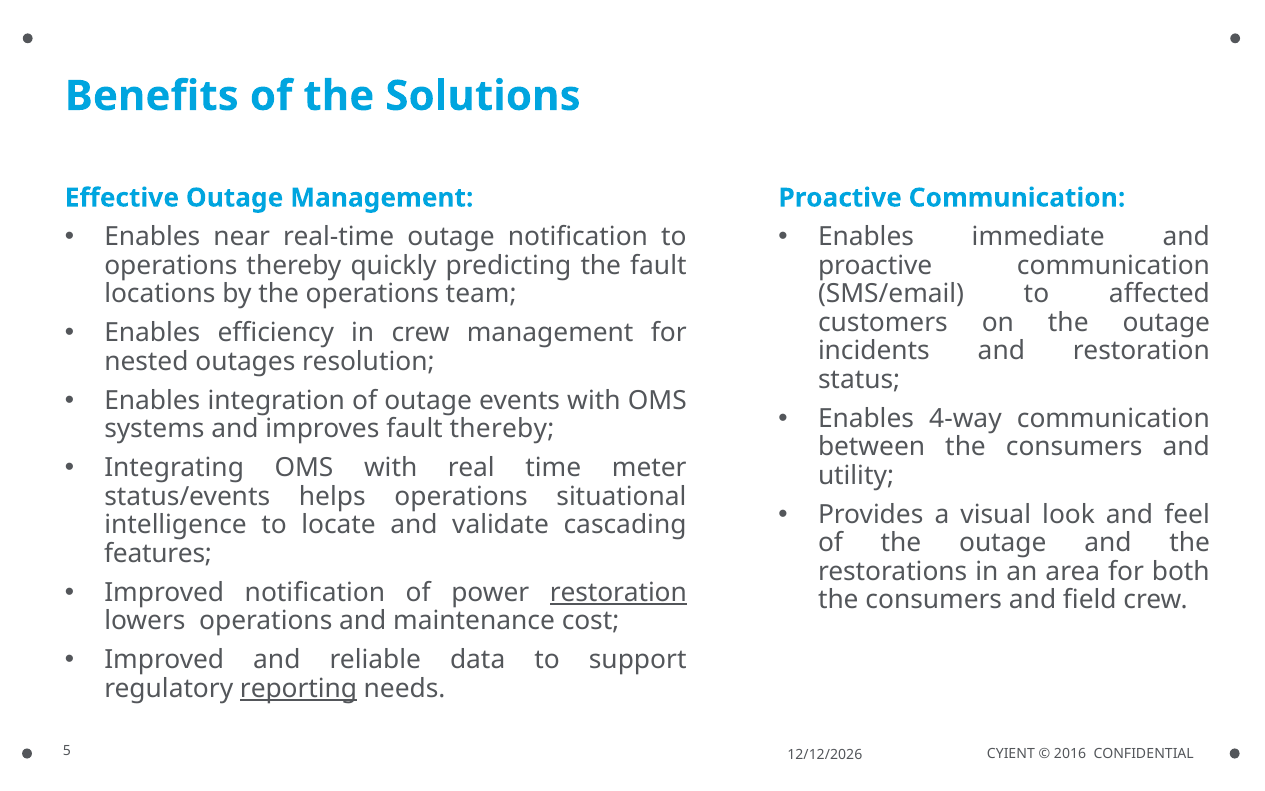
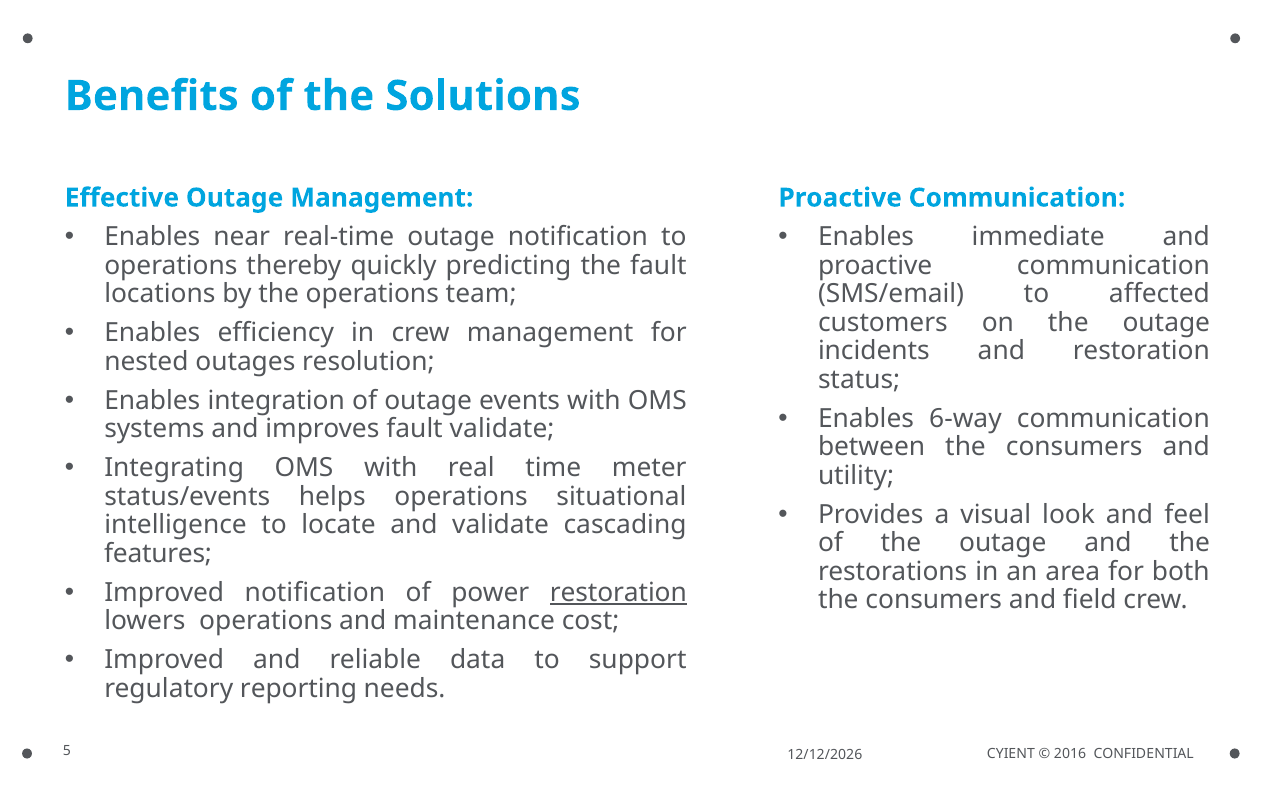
4-way: 4-way -> 6-way
fault thereby: thereby -> validate
reporting underline: present -> none
